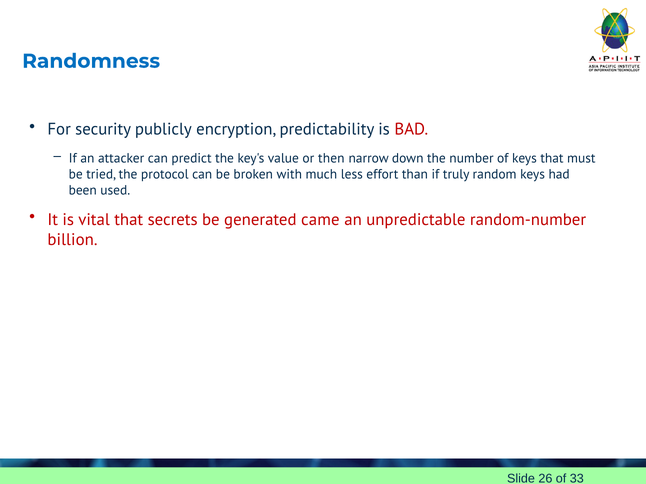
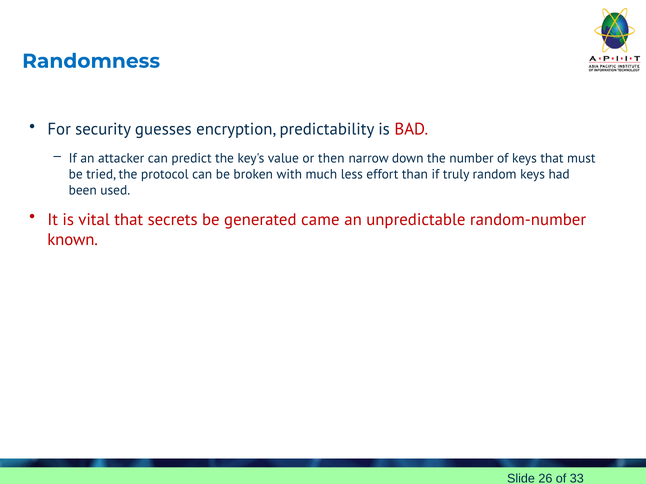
publicly: publicly -> guesses
billion: billion -> known
